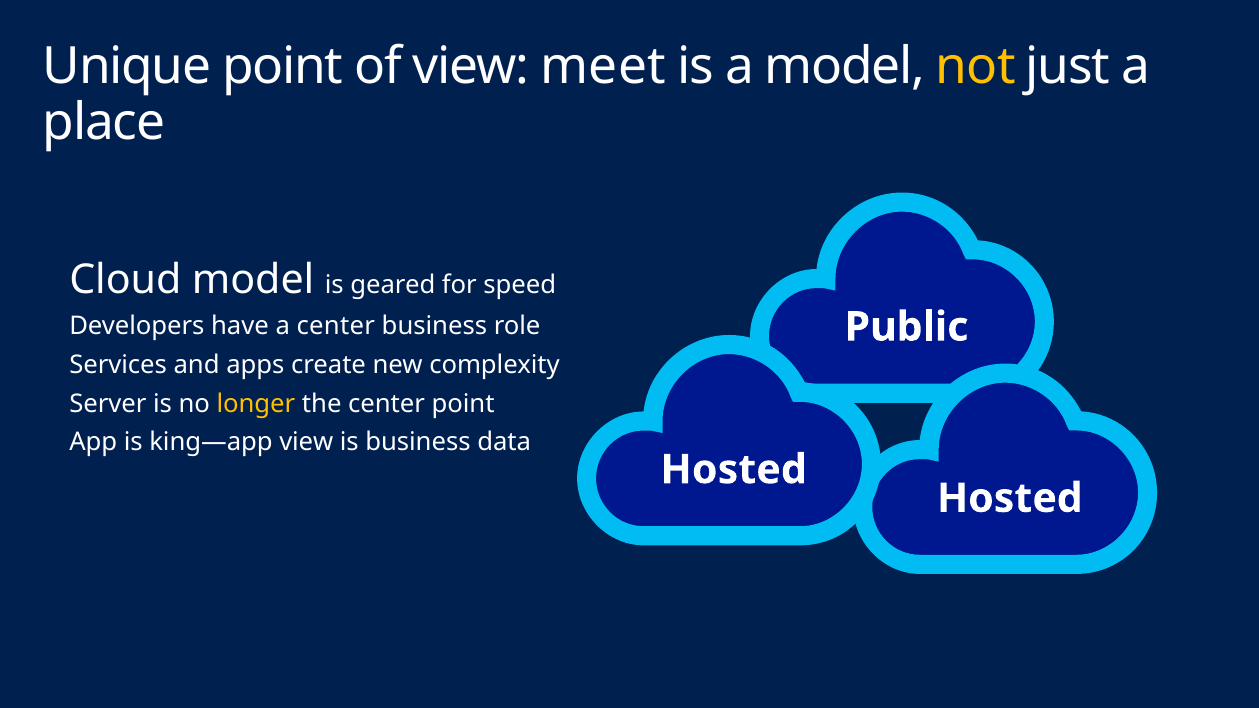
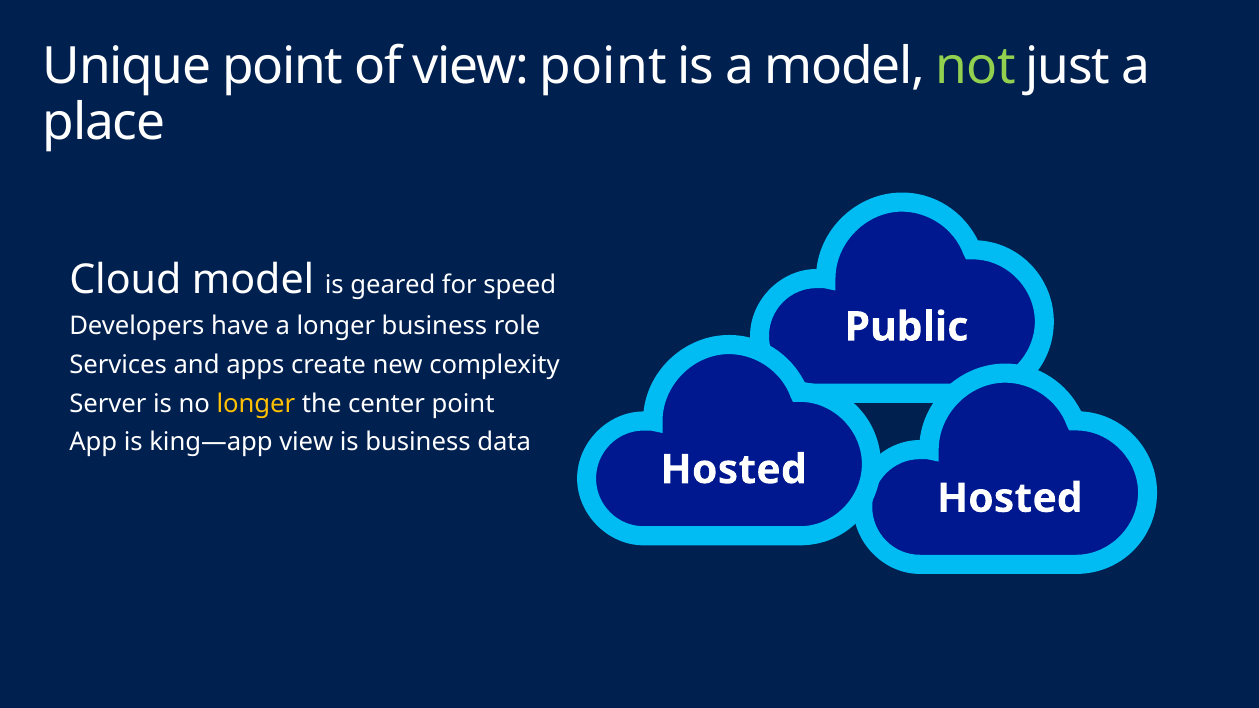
view meet: meet -> point
not colour: yellow -> light green
a center: center -> longer
